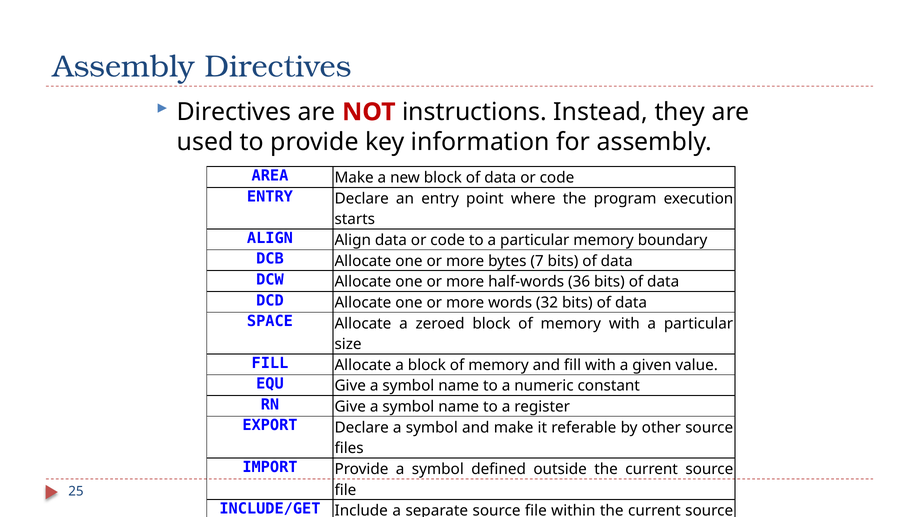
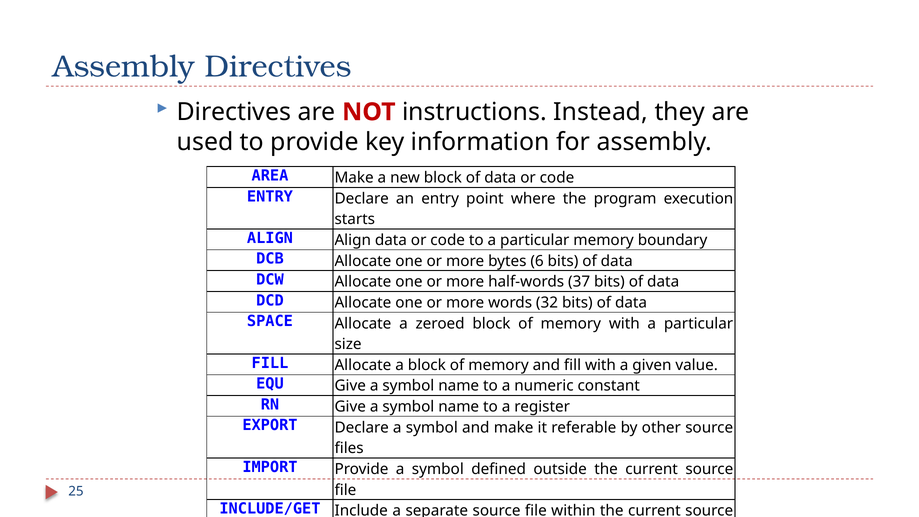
7: 7 -> 6
36: 36 -> 37
